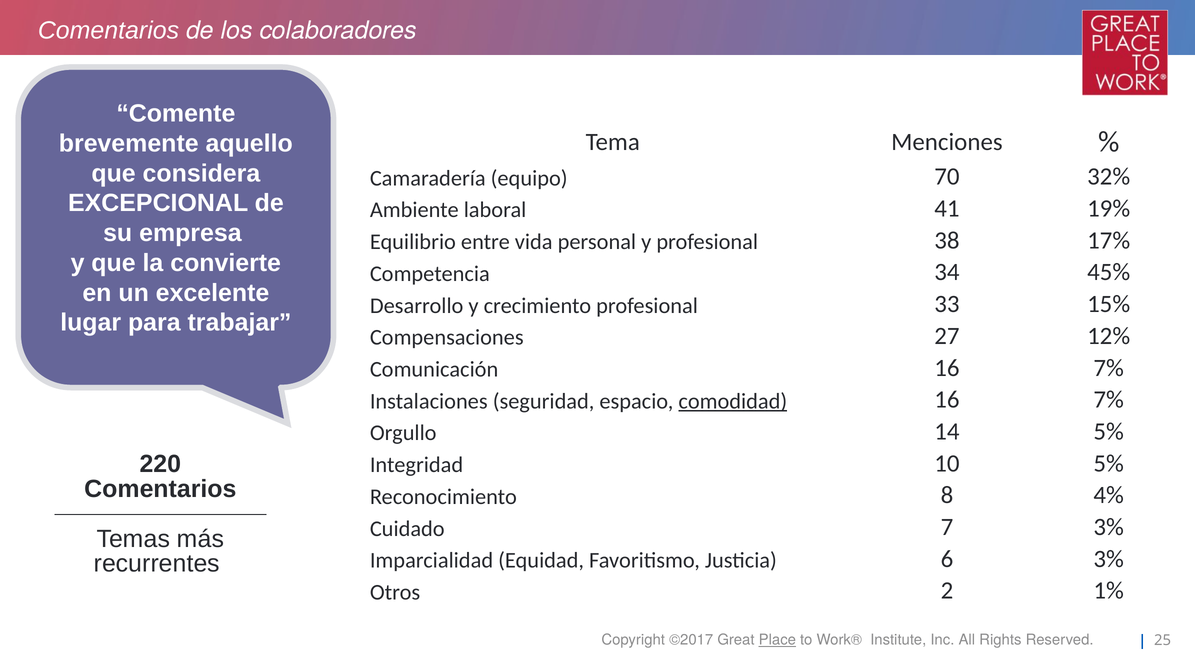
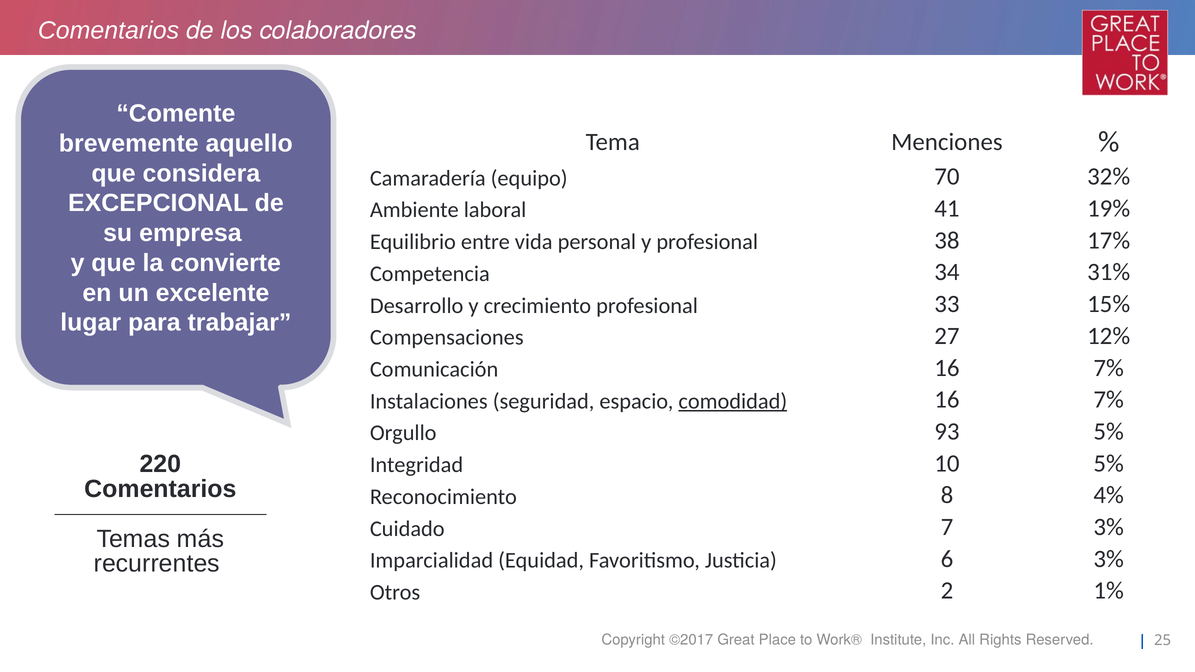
45%: 45% -> 31%
14: 14 -> 93
Place underline: present -> none
